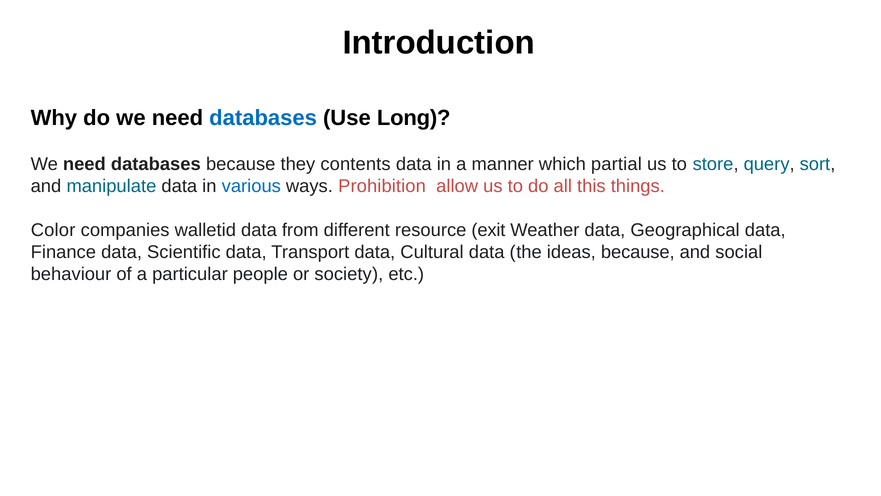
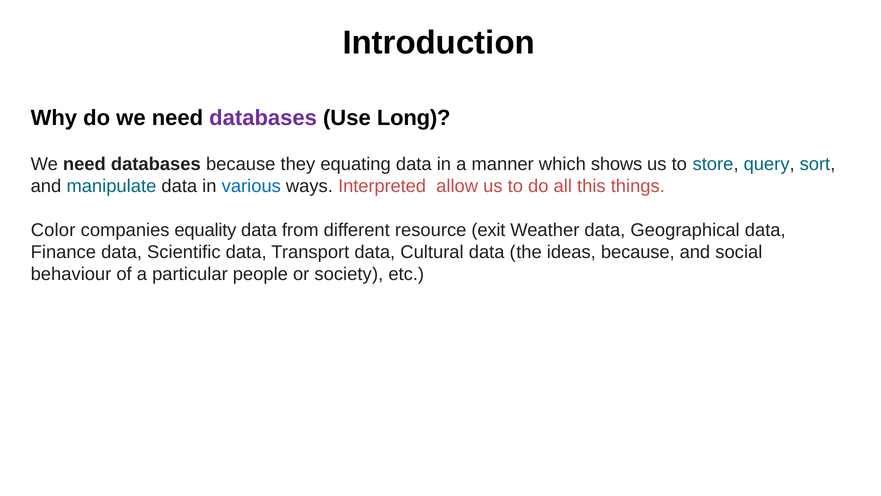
databases at (263, 118) colour: blue -> purple
contents: contents -> equating
partial: partial -> shows
Prohibition: Prohibition -> Interpreted
walletid: walletid -> equality
